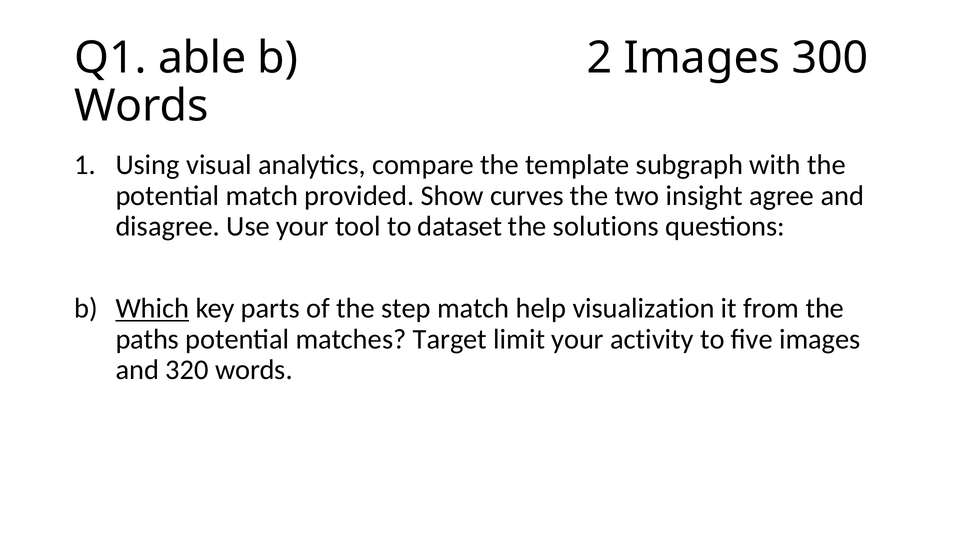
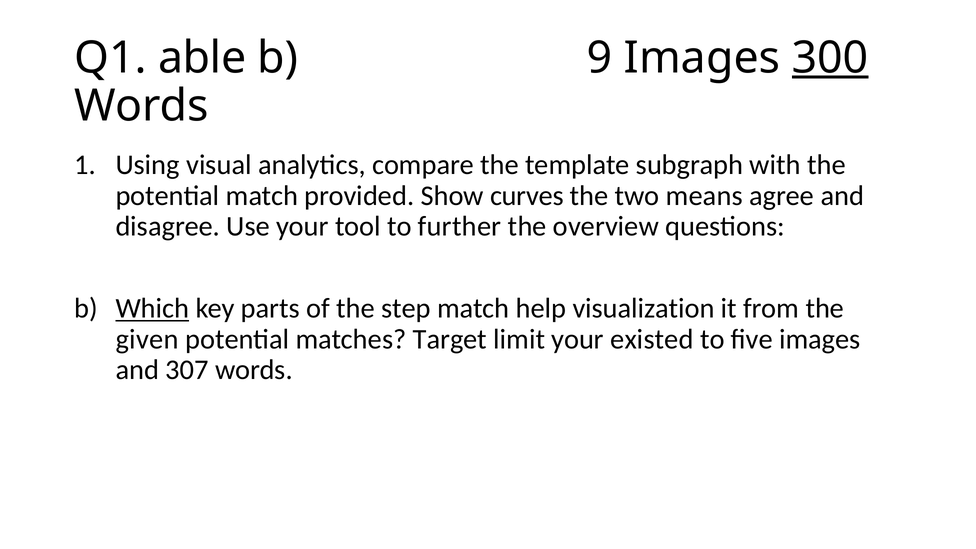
2: 2 -> 9
300 underline: none -> present
insight: insight -> means
dataset: dataset -> further
solutions: solutions -> overview
paths: paths -> given
activity: activity -> existed
320: 320 -> 307
